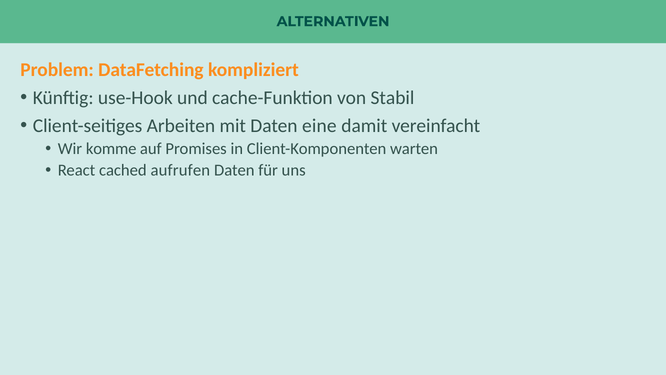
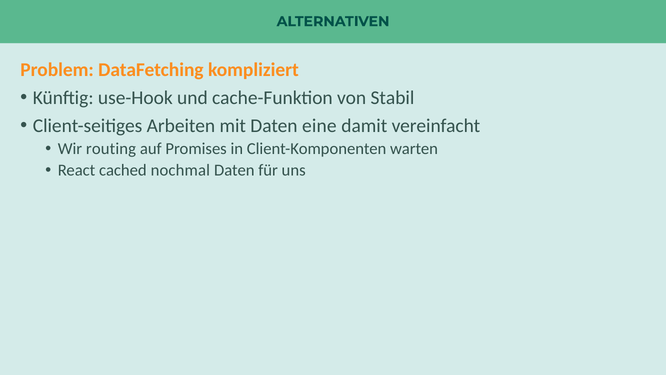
komme: komme -> routing
aufrufen: aufrufen -> nochmal
